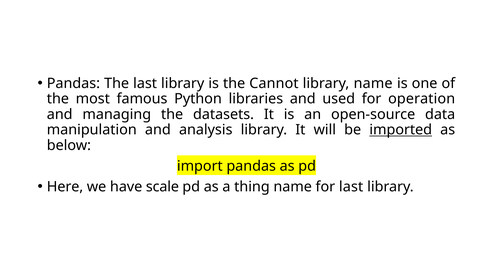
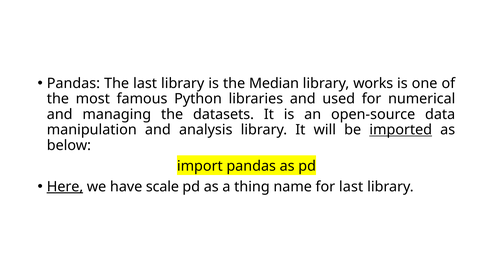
Cannot: Cannot -> Median
library name: name -> works
operation: operation -> numerical
Here underline: none -> present
